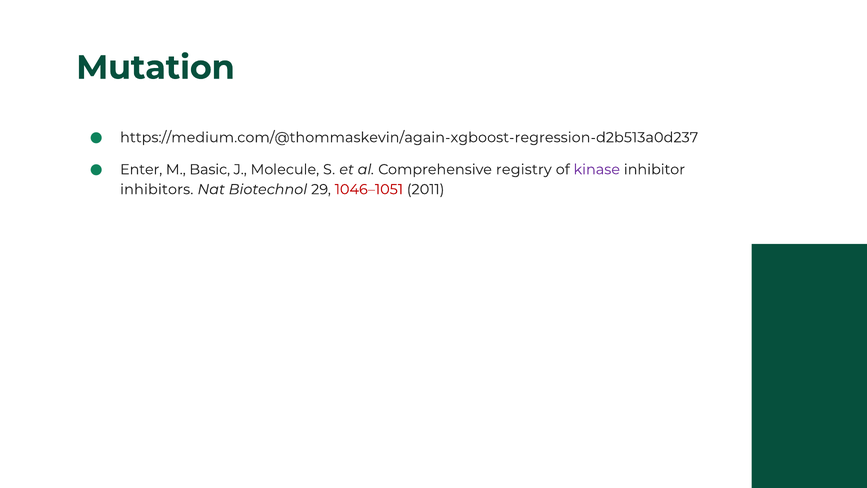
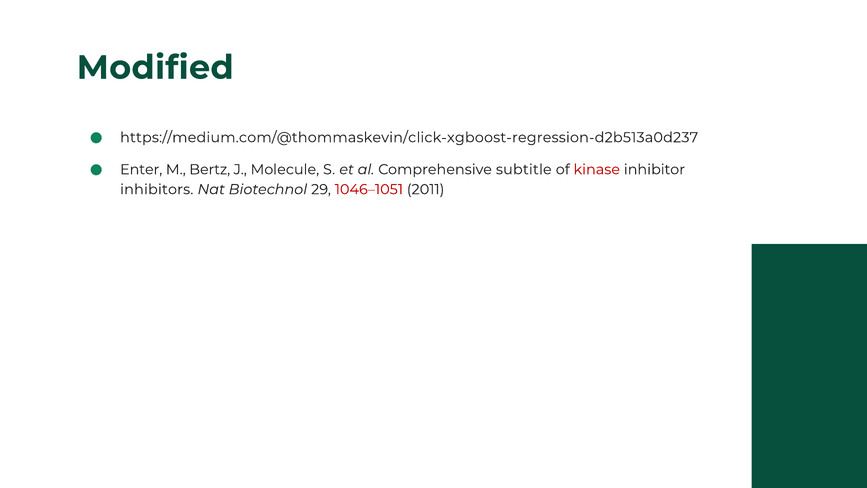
Mutation: Mutation -> Modified
https://medium.com/@thommaskevin/again-xgboost-regression-d2b513a0d237: https://medium.com/@thommaskevin/again-xgboost-regression-d2b513a0d237 -> https://medium.com/@thommaskevin/click-xgboost-regression-d2b513a0d237
Basic: Basic -> Bertz
registry: registry -> subtitle
kinase colour: purple -> red
